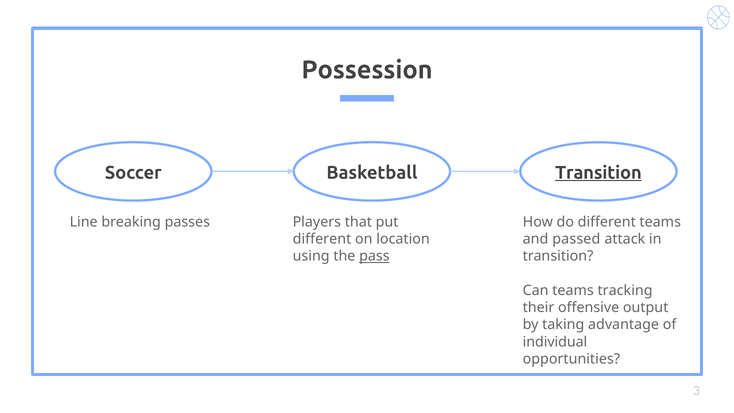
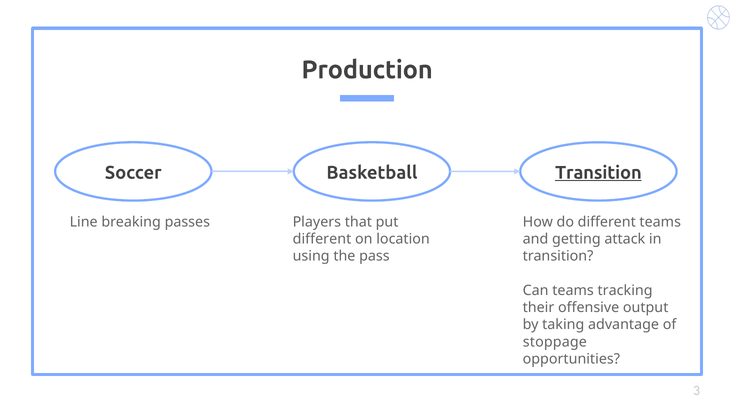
Possession: Possession -> Production
passed: passed -> getting
pass underline: present -> none
individual: individual -> stoppage
